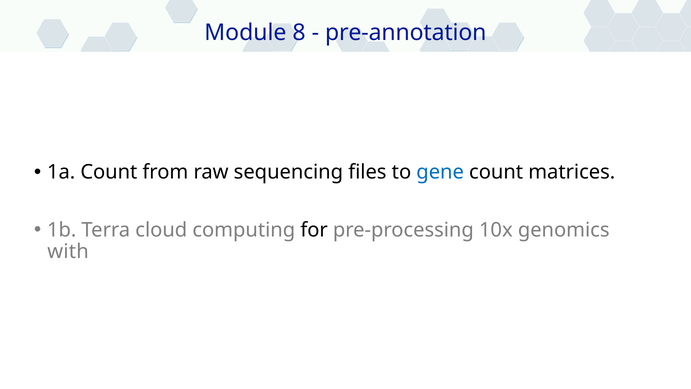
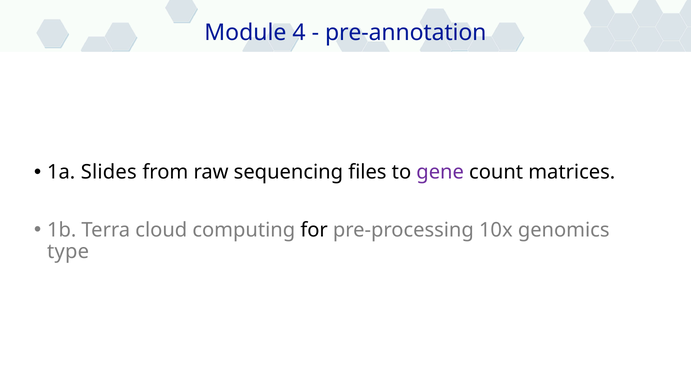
8: 8 -> 4
1a Count: Count -> Slides
gene colour: blue -> purple
with: with -> type
